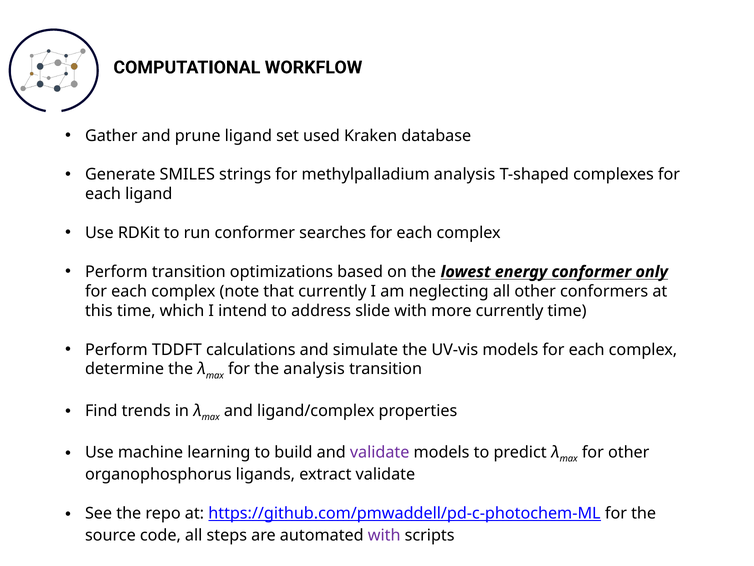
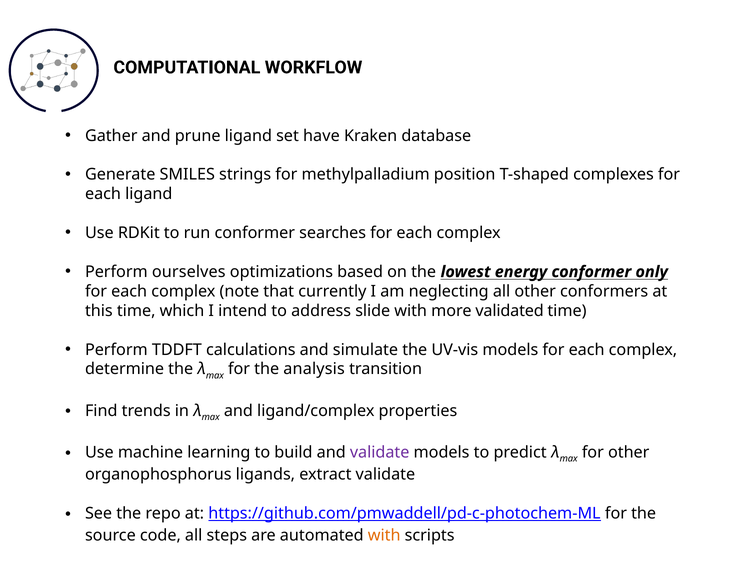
used: used -> have
methylpalladium analysis: analysis -> position
Perform transition: transition -> ourselves
more currently: currently -> validated
with at (384, 535) colour: purple -> orange
